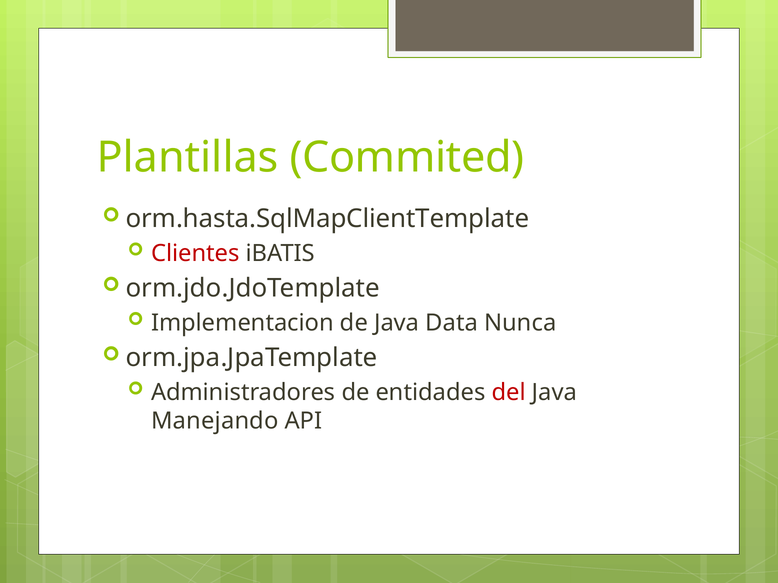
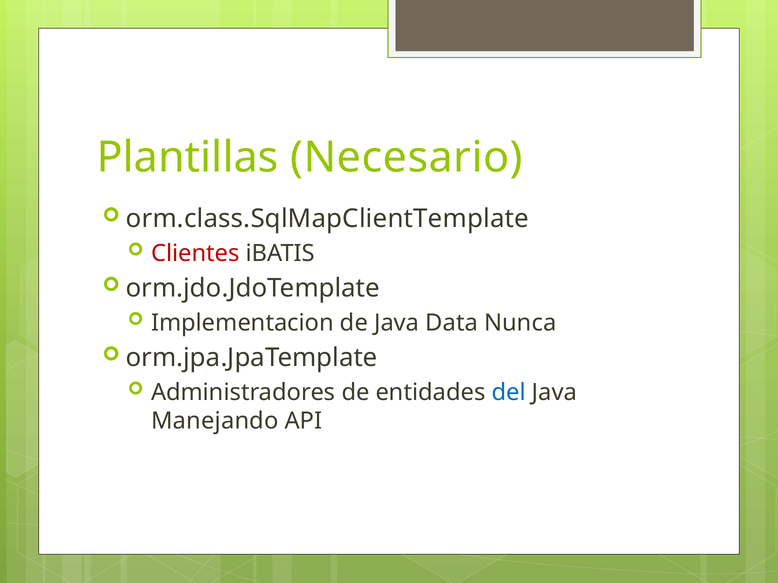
Commited: Commited -> Necesario
orm.hasta.SqlMapClientTemplate: orm.hasta.SqlMapClientTemplate -> orm.class.SqlMapClientTemplate
del colour: red -> blue
